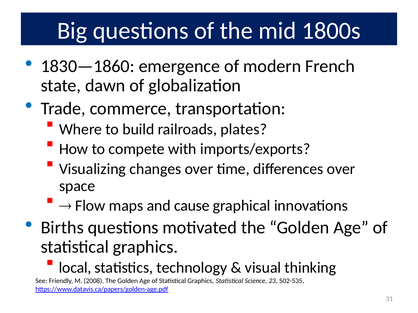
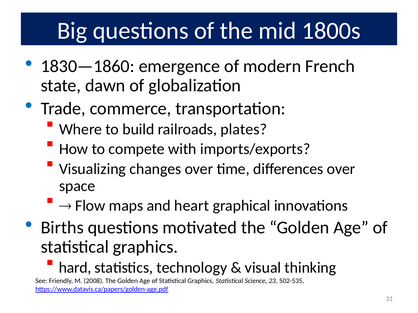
cause: cause -> heart
local: local -> hard
